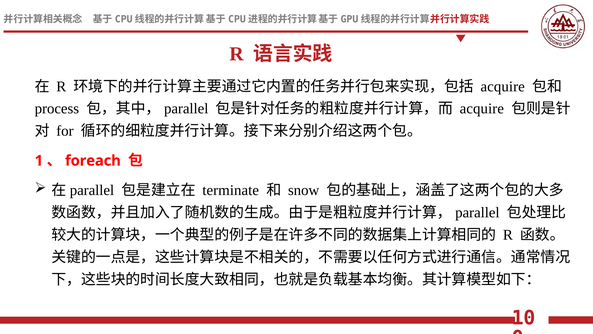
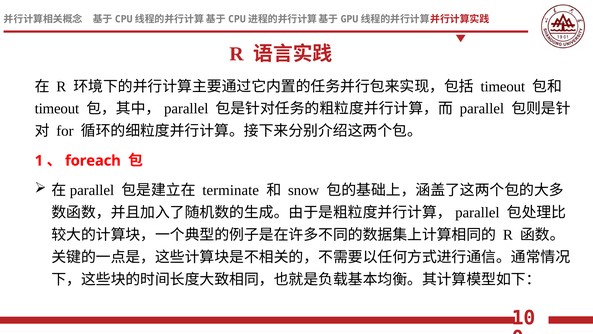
acquire at (503, 86): acquire -> timeout
process at (57, 109): process -> timeout
acquire at (482, 109): acquire -> parallel
